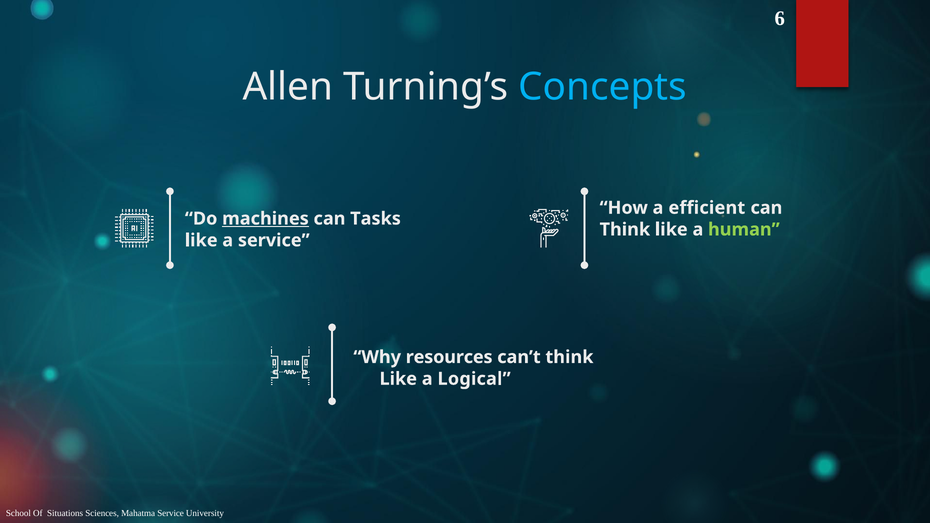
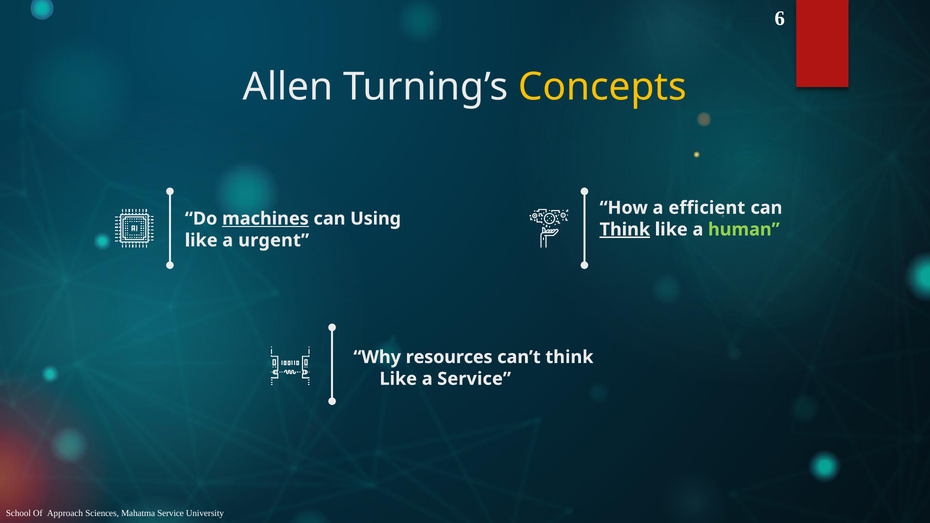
Concepts colour: light blue -> yellow
Tasks: Tasks -> Using
Think at (625, 230) underline: none -> present
a service: service -> urgent
a Logical: Logical -> Service
Situations: Situations -> Approach
